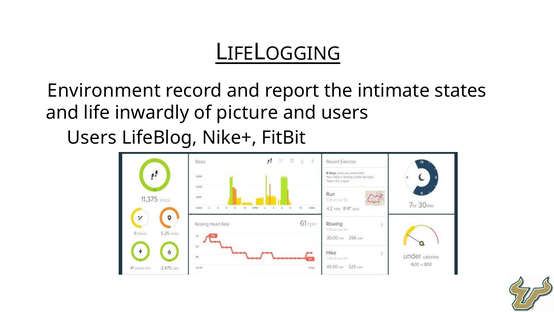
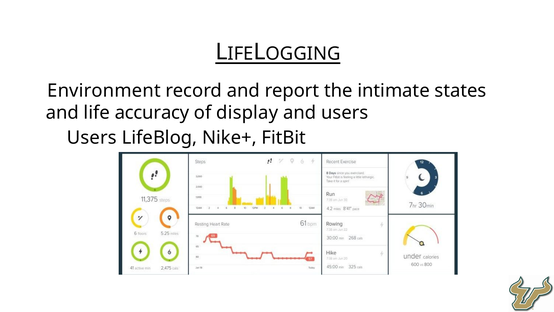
inwardly: inwardly -> accuracy
picture: picture -> display
